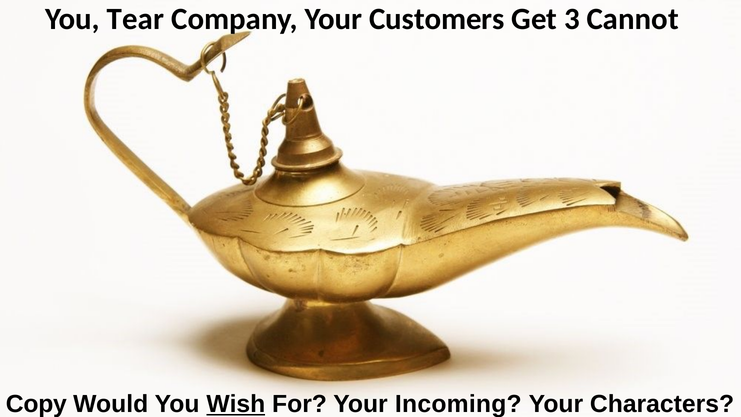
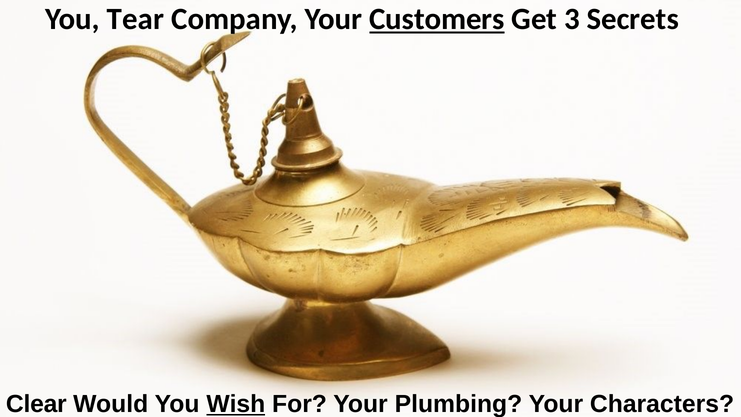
Customers underline: none -> present
Cannot: Cannot -> Secrets
Copy: Copy -> Clear
Incoming: Incoming -> Plumbing
